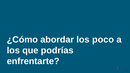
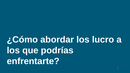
poco: poco -> lucro
